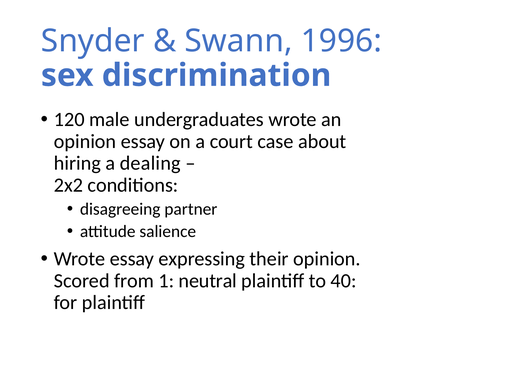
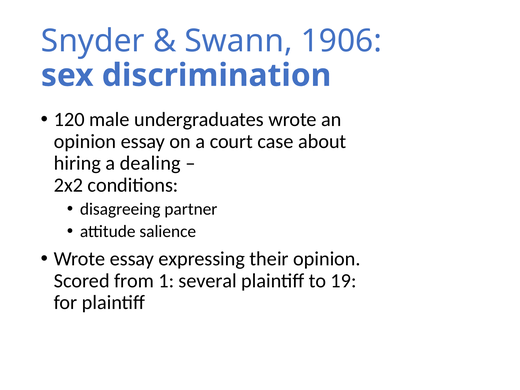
1996: 1996 -> 1906
neutral: neutral -> several
40: 40 -> 19
